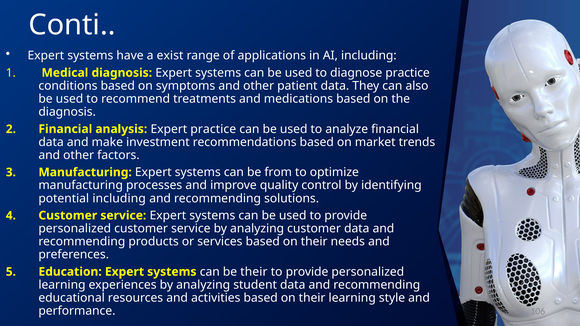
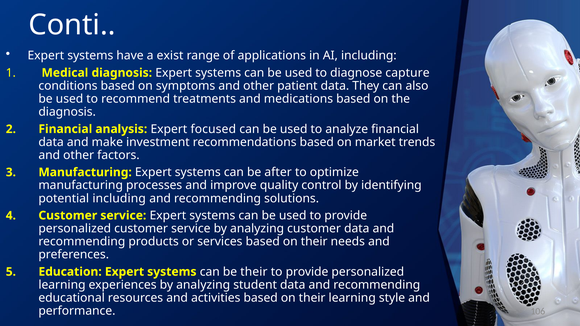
diagnose practice: practice -> capture
Expert practice: practice -> focused
from: from -> after
